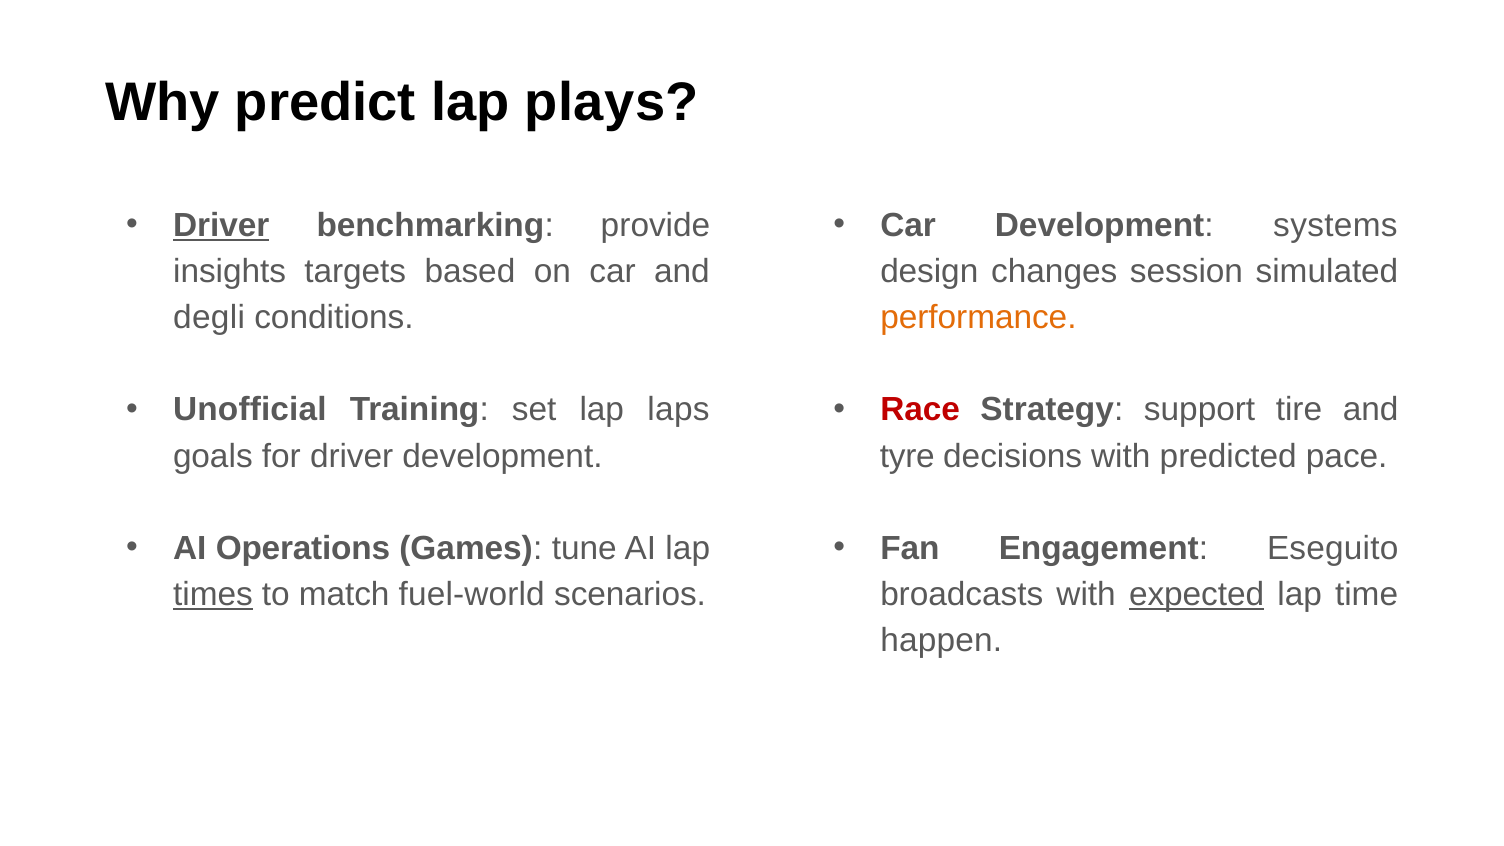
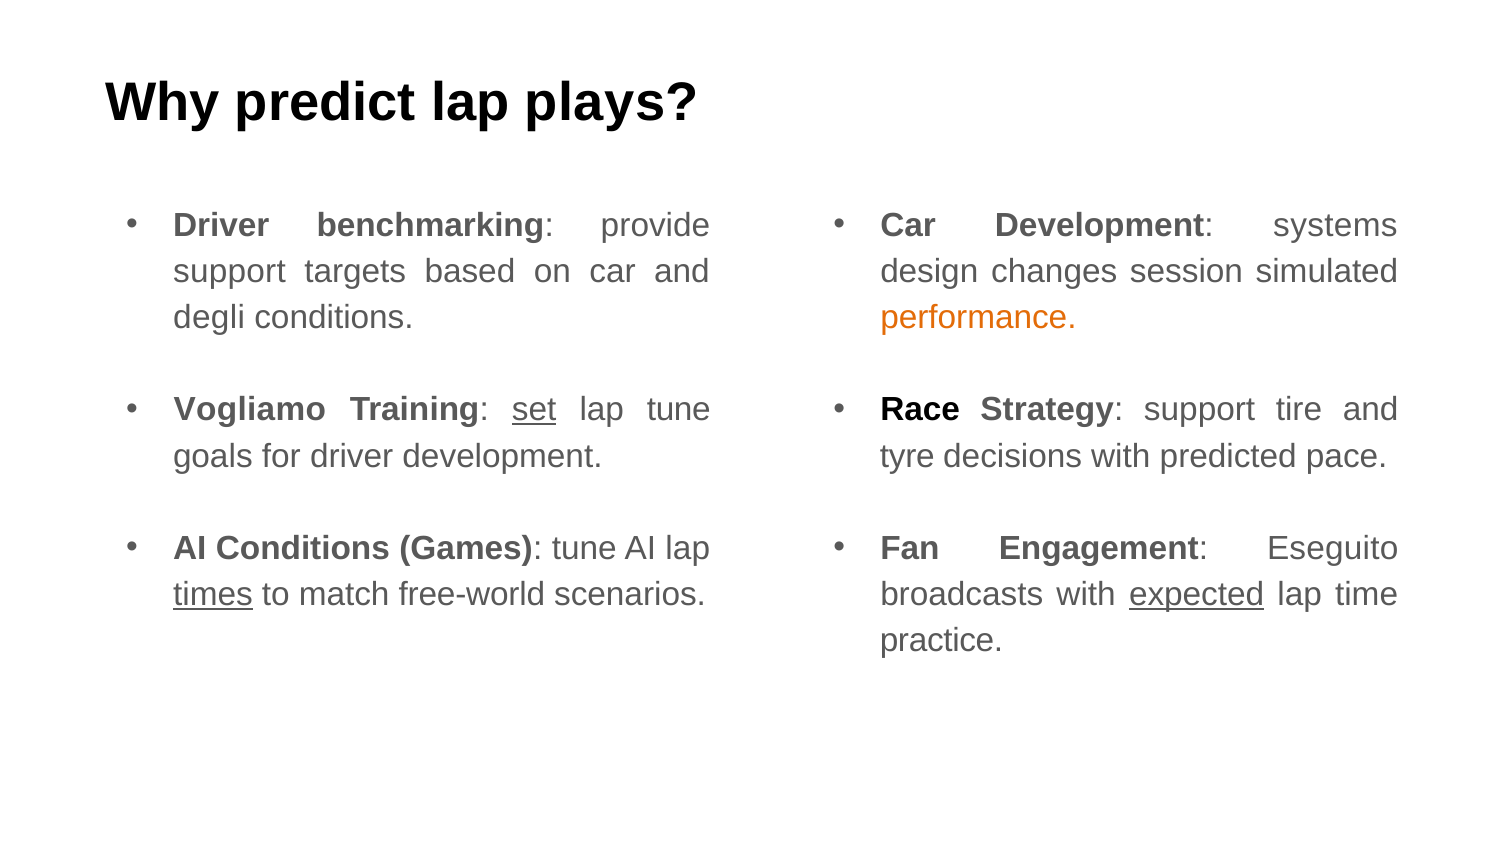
Driver at (221, 226) underline: present -> none
insights at (230, 272): insights -> support
Unofficial: Unofficial -> Vogliamo
set underline: none -> present
lap laps: laps -> tune
Race colour: red -> black
AI Operations: Operations -> Conditions
fuel-world: fuel-world -> free-world
happen: happen -> practice
